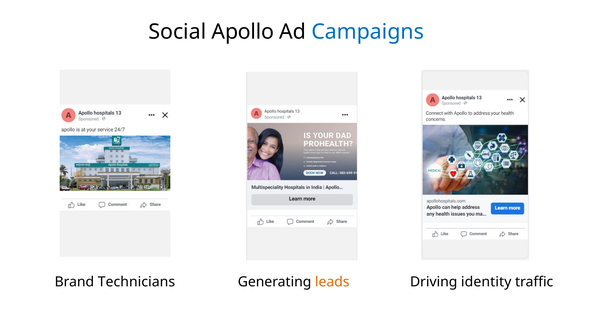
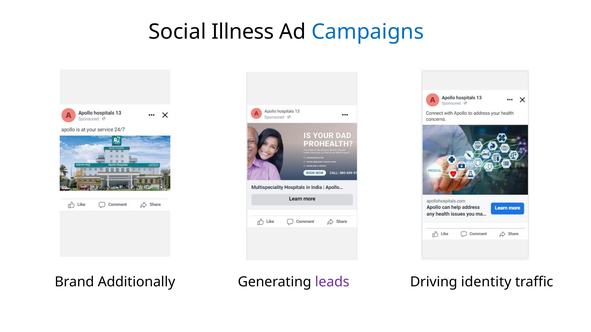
Apollo: Apollo -> Illness
Technicians: Technicians -> Additionally
leads colour: orange -> purple
